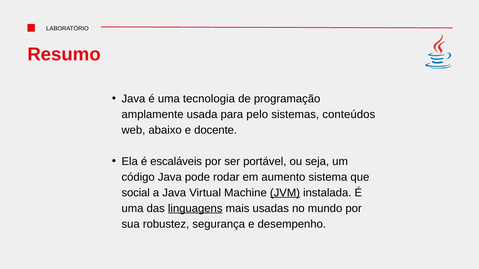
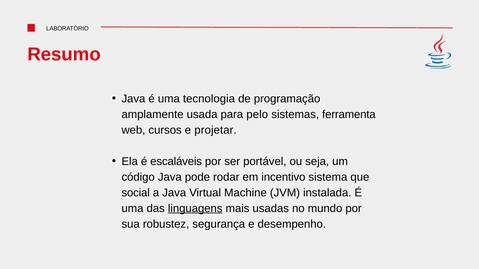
conteúdos: conteúdos -> ferramenta
abaixo: abaixo -> cursos
docente: docente -> projetar
aumento: aumento -> incentivo
JVM underline: present -> none
